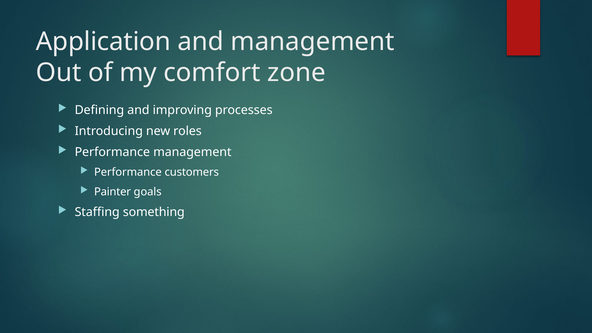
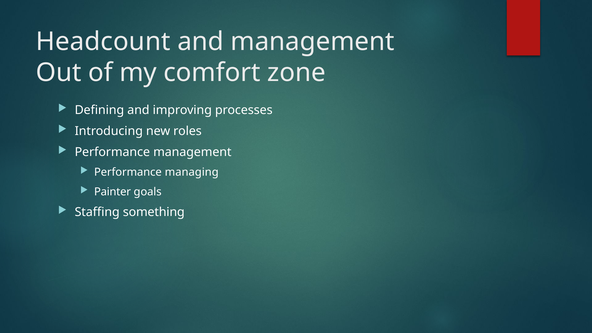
Application: Application -> Headcount
customers: customers -> managing
